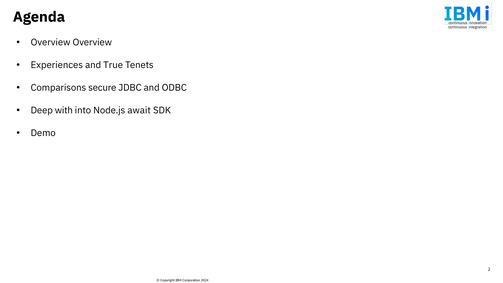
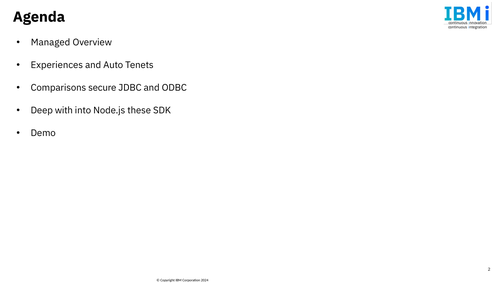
Overview at (51, 42): Overview -> Managed
True: True -> Auto
await: await -> these
